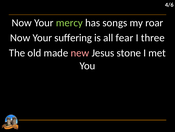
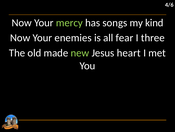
roar: roar -> kind
suffering: suffering -> enemies
new colour: pink -> light green
stone: stone -> heart
